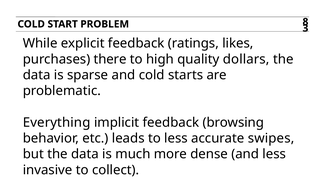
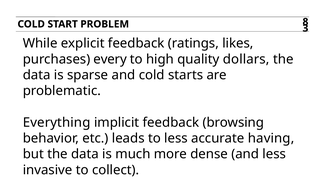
there: there -> every
swipes: swipes -> having
